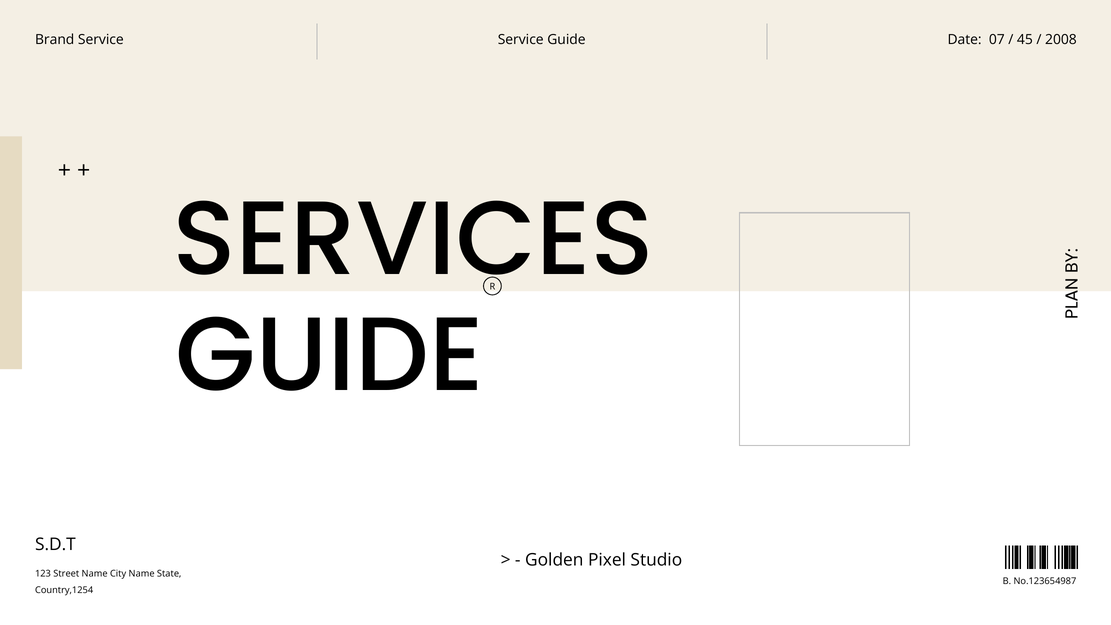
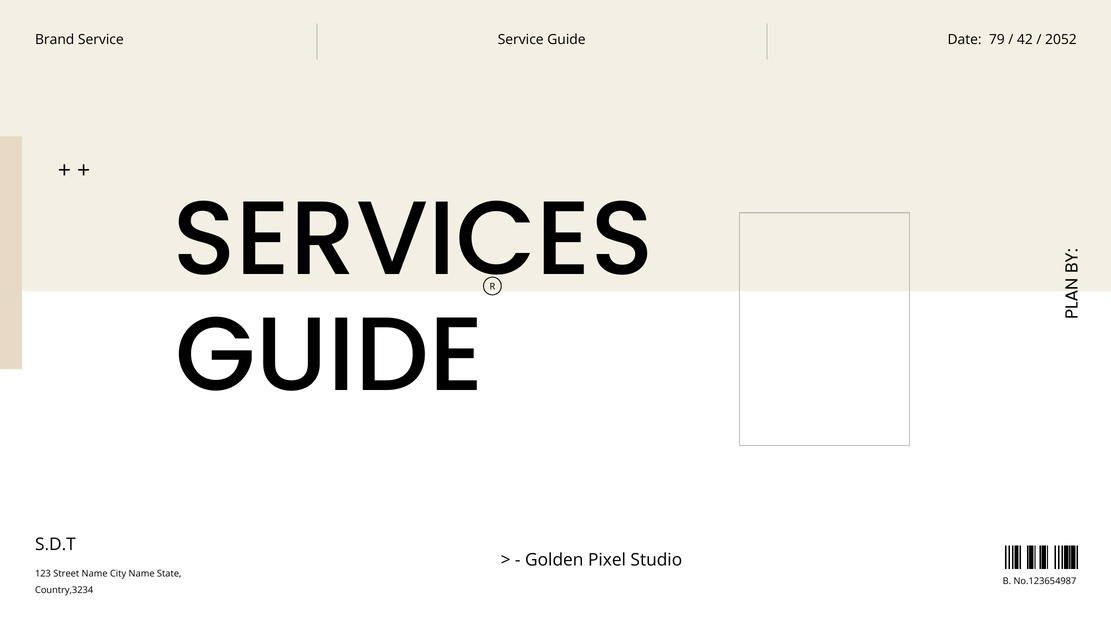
07: 07 -> 79
45: 45 -> 42
2008: 2008 -> 2052
Country,1254: Country,1254 -> Country,3234
